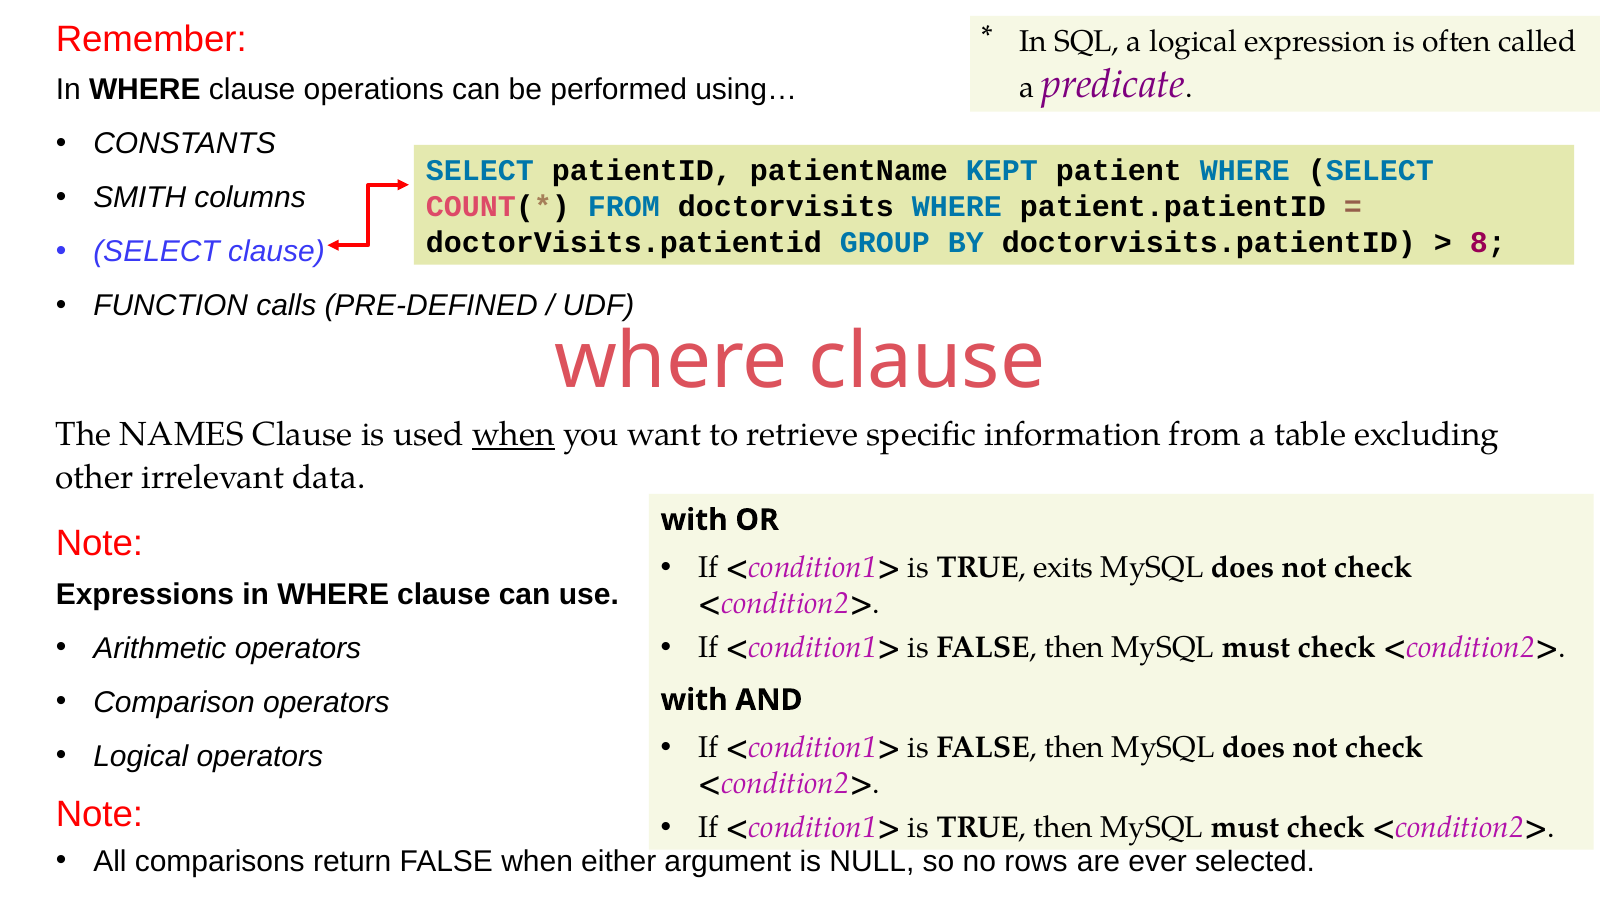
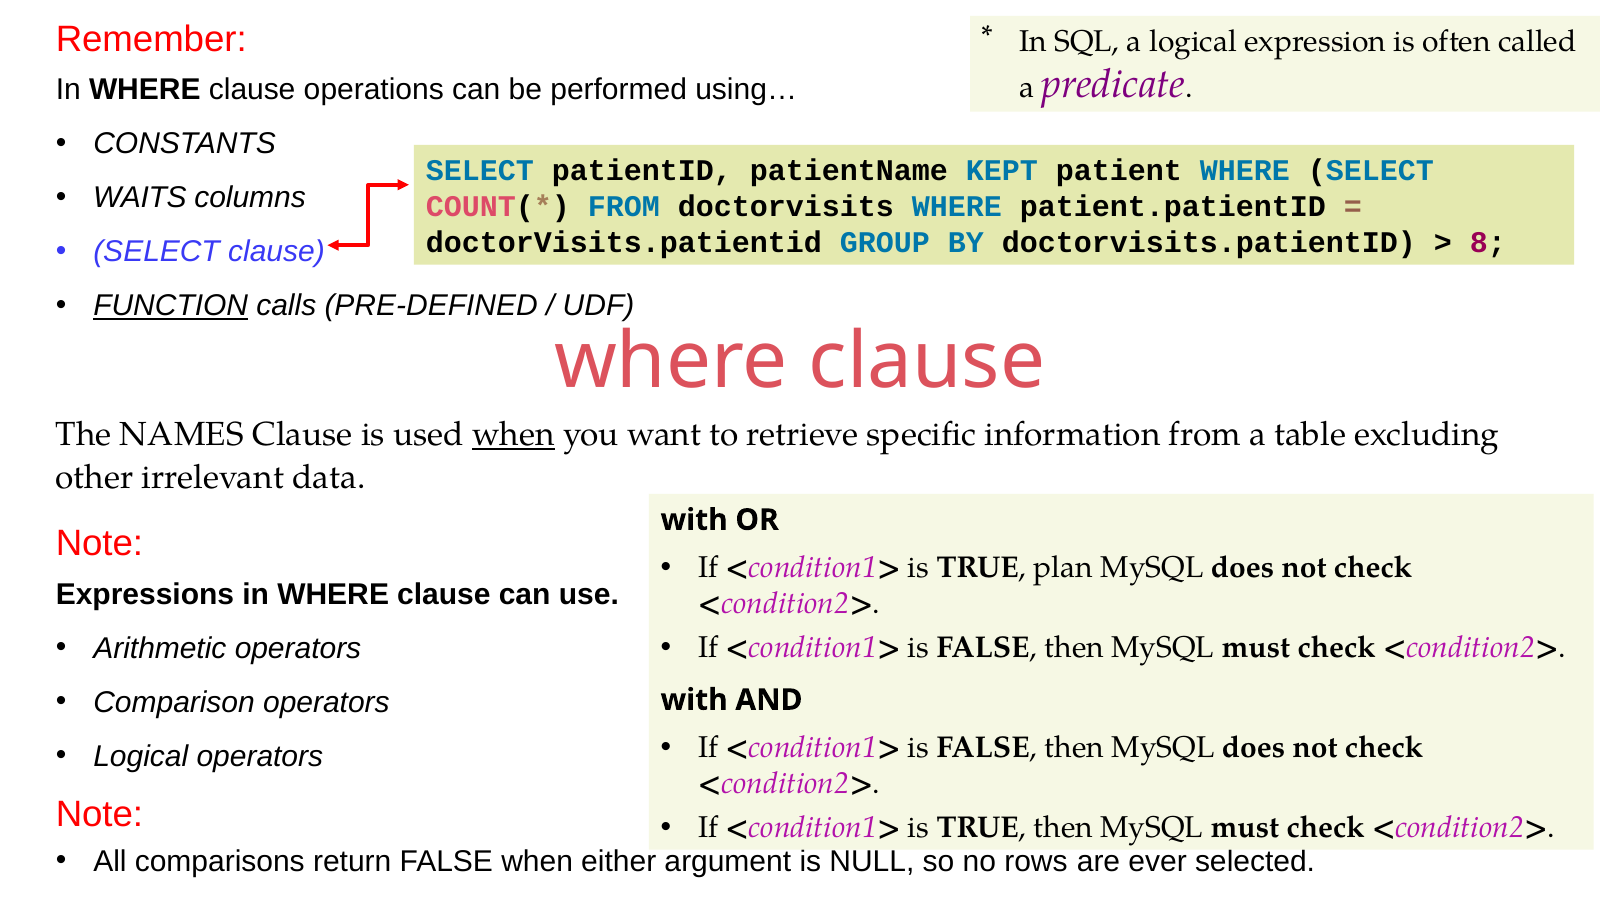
SMITH: SMITH -> WAITS
FUNCTION underline: none -> present
exits: exits -> plan
